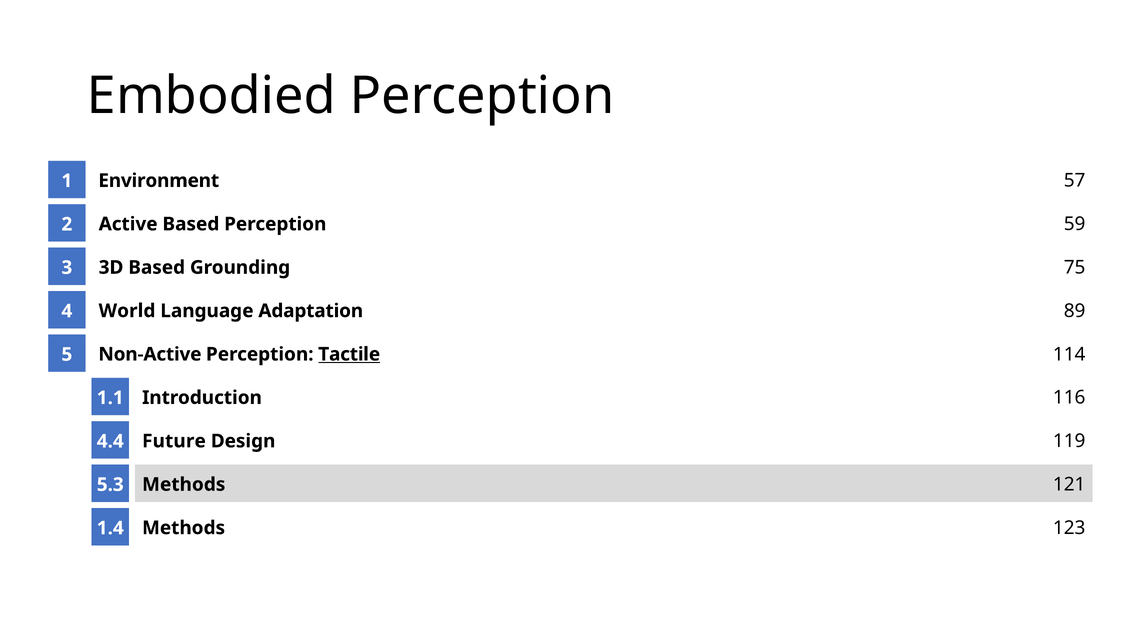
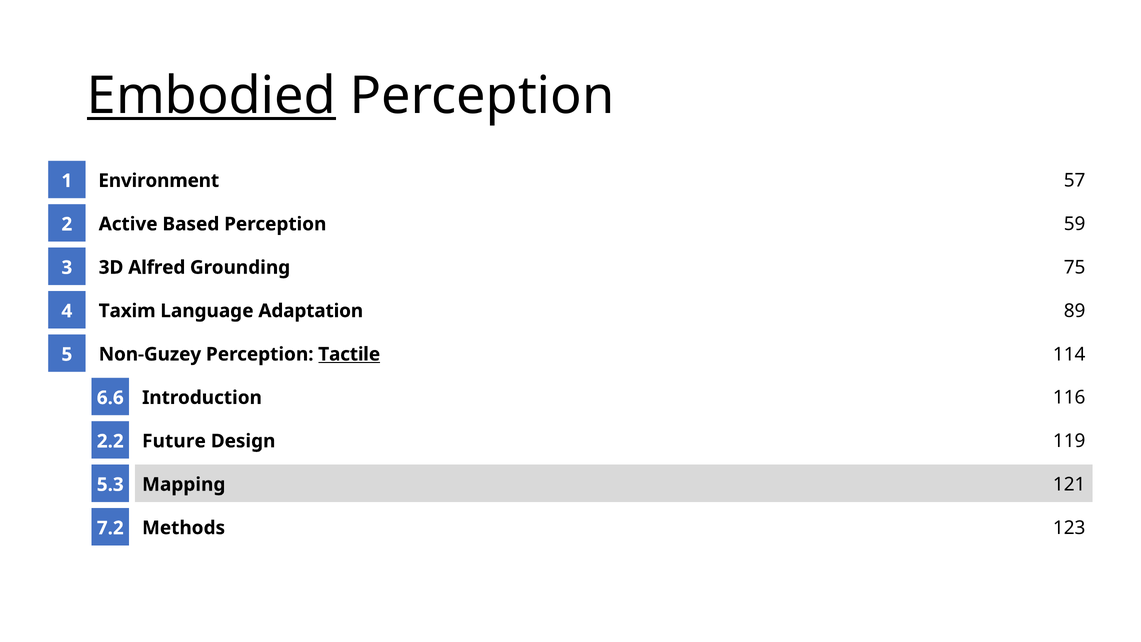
Embodied underline: none -> present
3D Based: Based -> Alfred
World: World -> Taxim
Non-Active: Non-Active -> Non-Guzey
1.1: 1.1 -> 6.6
4.4: 4.4 -> 2.2
Methods at (184, 484): Methods -> Mapping
1.4: 1.4 -> 7.2
